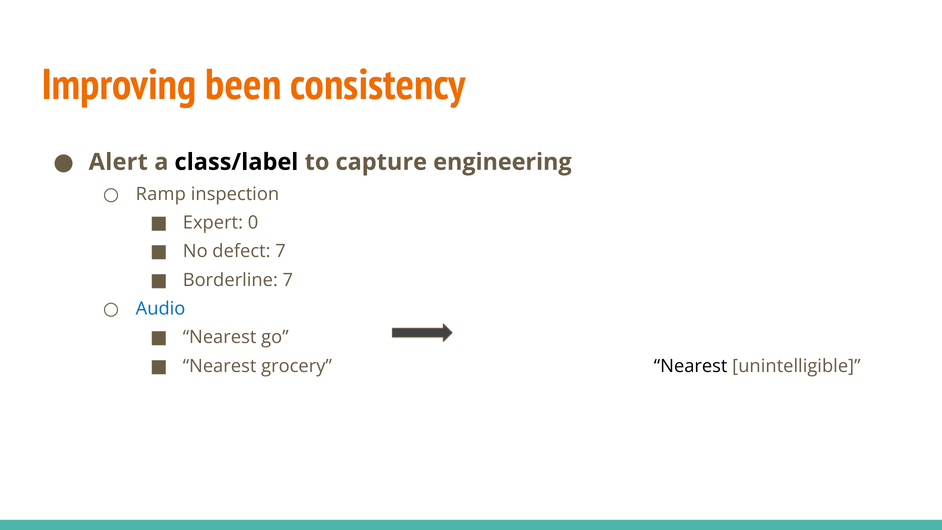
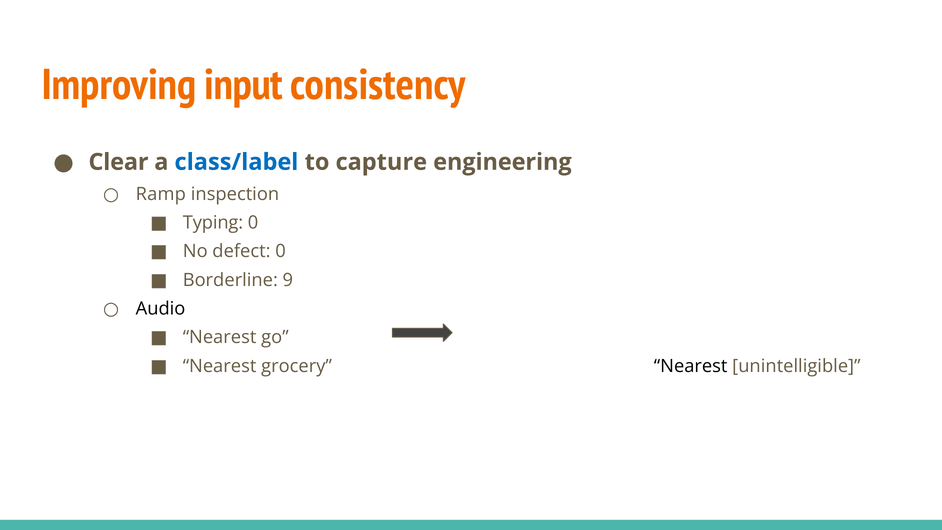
been: been -> input
Alert: Alert -> Clear
class/label colour: black -> blue
Expert: Expert -> Typing
defect 7: 7 -> 0
Borderline 7: 7 -> 9
Audio colour: blue -> black
